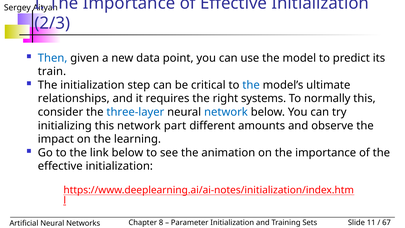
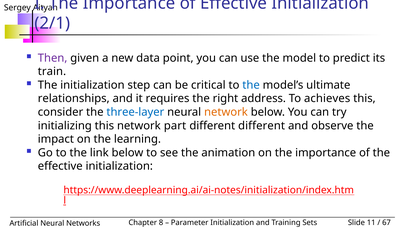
2/3: 2/3 -> 2/1
Then colour: blue -> purple
systems: systems -> address
normally: normally -> achieves
network at (226, 112) colour: blue -> orange
different amounts: amounts -> different
